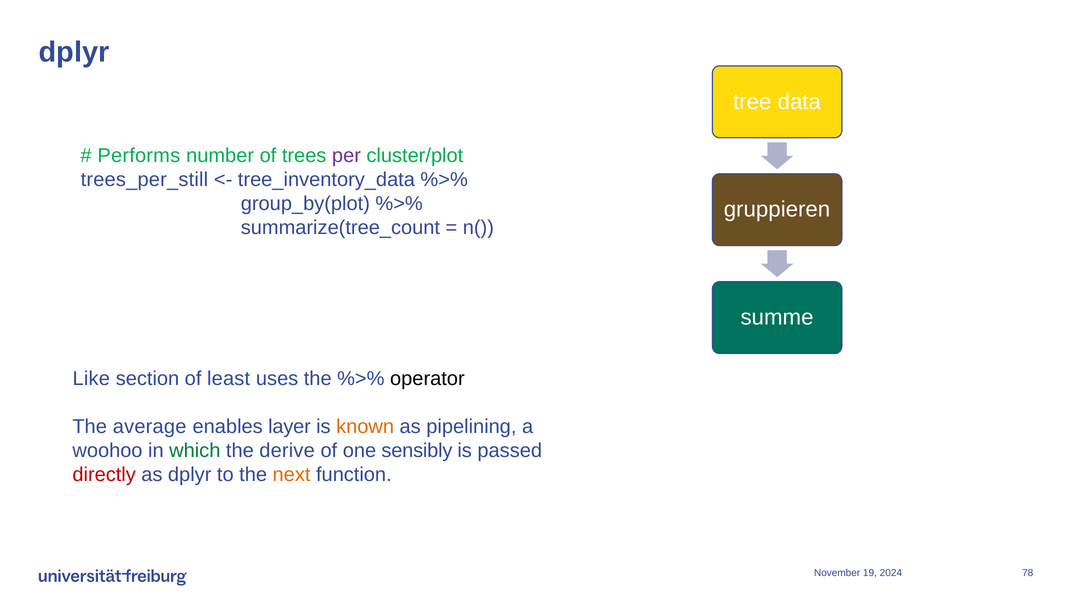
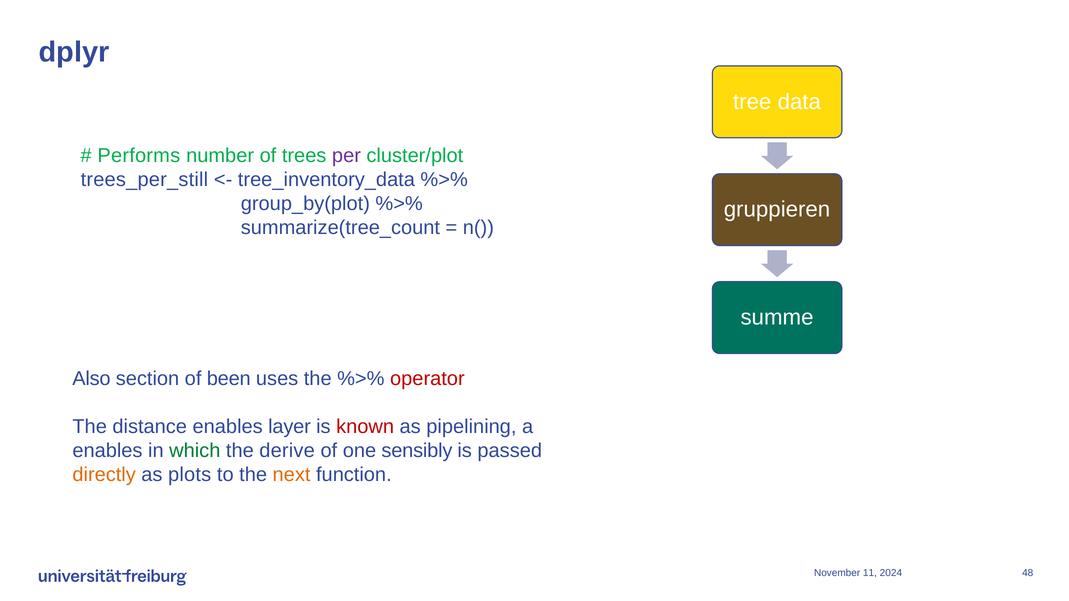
Like: Like -> Also
least: least -> been
operator colour: black -> red
average: average -> distance
known colour: orange -> red
woohoo at (107, 451): woohoo -> enables
directly colour: red -> orange
as dplyr: dplyr -> plots
19: 19 -> 11
78: 78 -> 48
